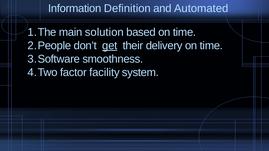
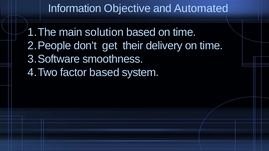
Definition: Definition -> Objective
get underline: present -> none
factor facility: facility -> based
